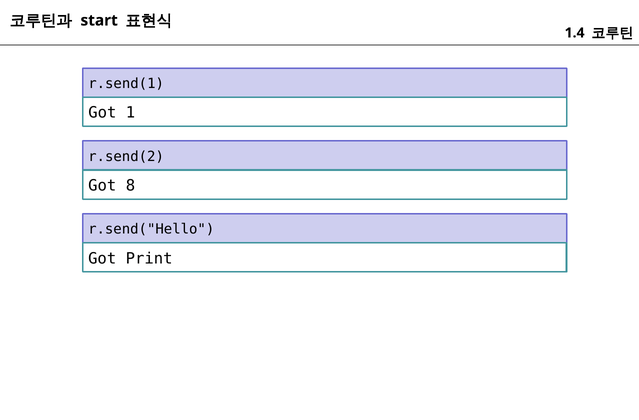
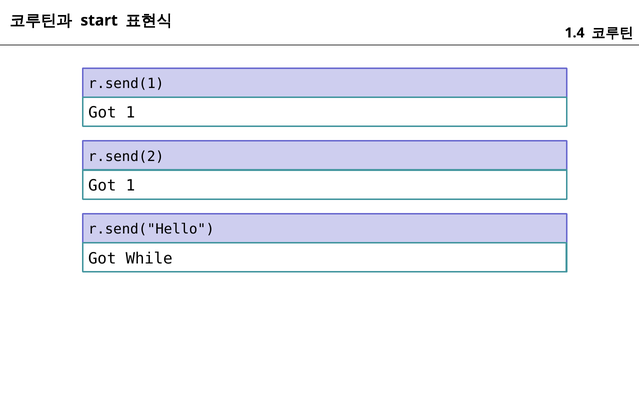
8 at (130, 186): 8 -> 1
Print: Print -> While
